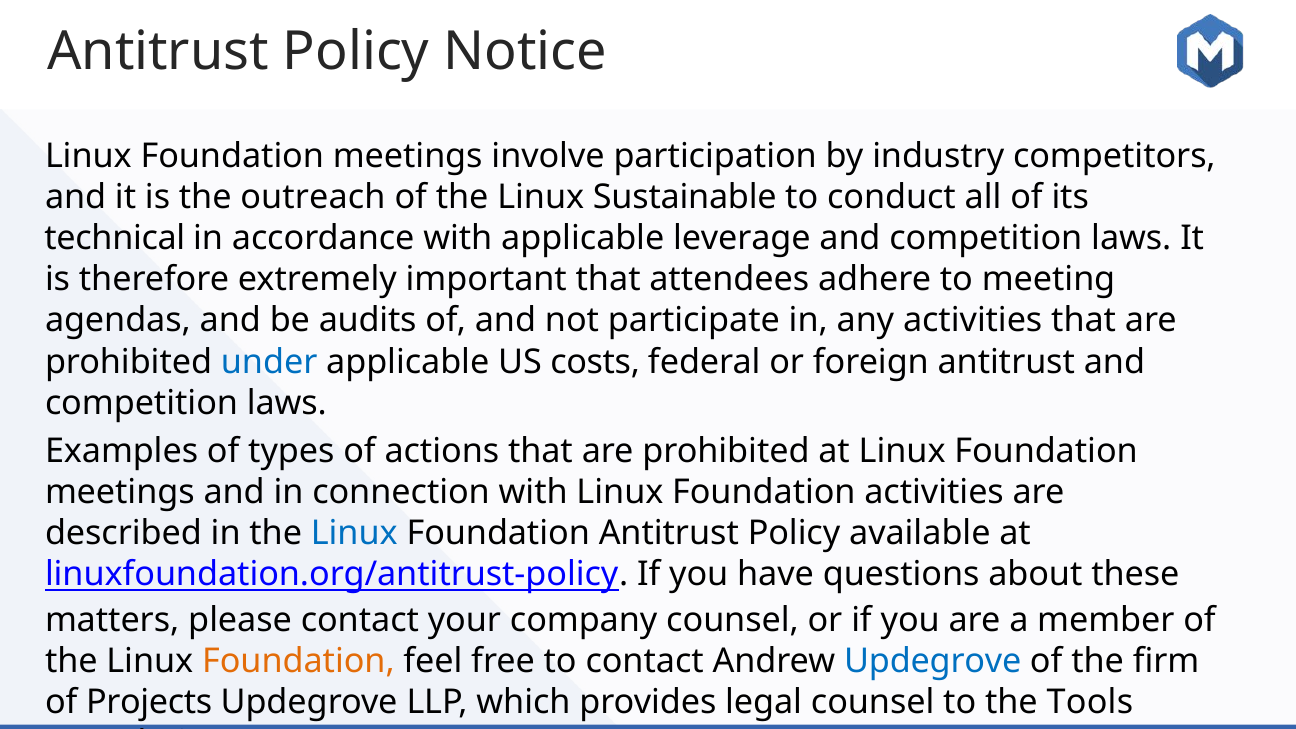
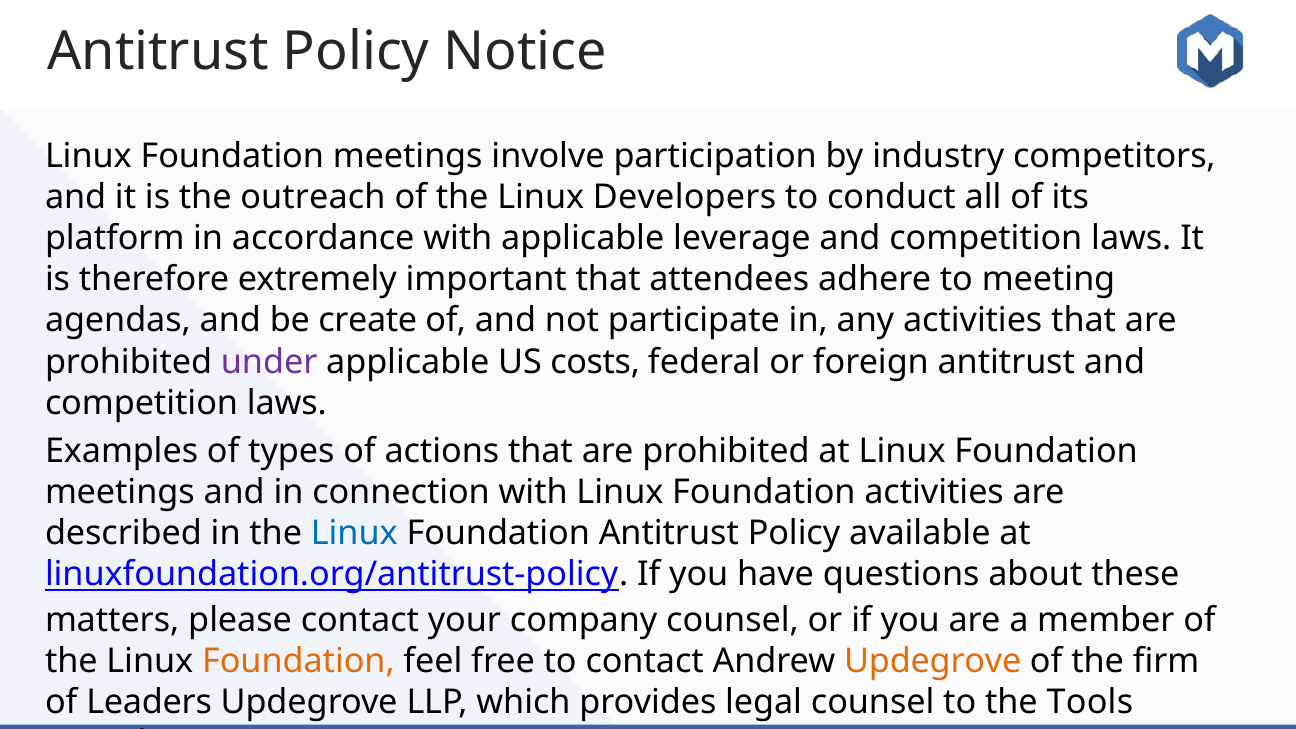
Sustainable: Sustainable -> Developers
technical: technical -> platform
audits: audits -> create
under colour: blue -> purple
Updegrove at (933, 662) colour: blue -> orange
Projects: Projects -> Leaders
